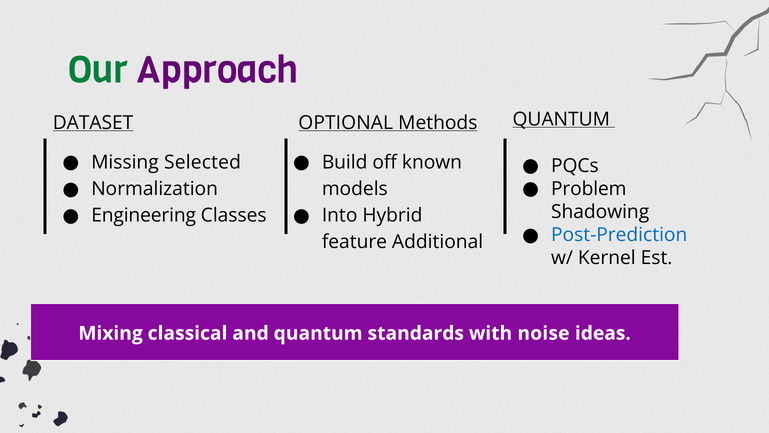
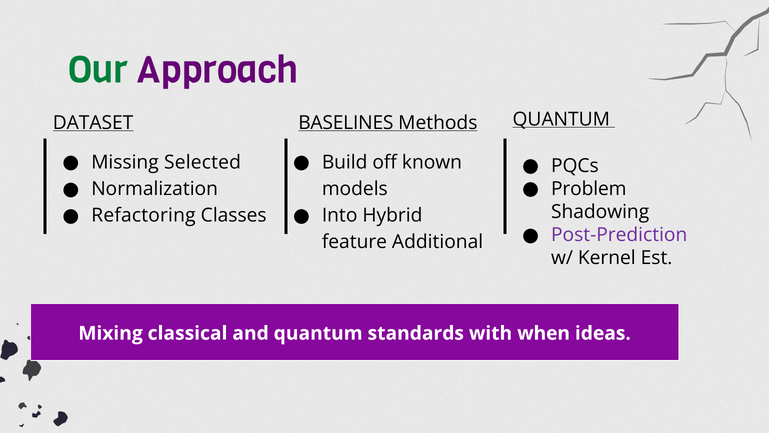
OPTIONAL: OPTIONAL -> BASELINES
Engineering: Engineering -> Refactoring
Post-Prediction colour: blue -> purple
noise: noise -> when
